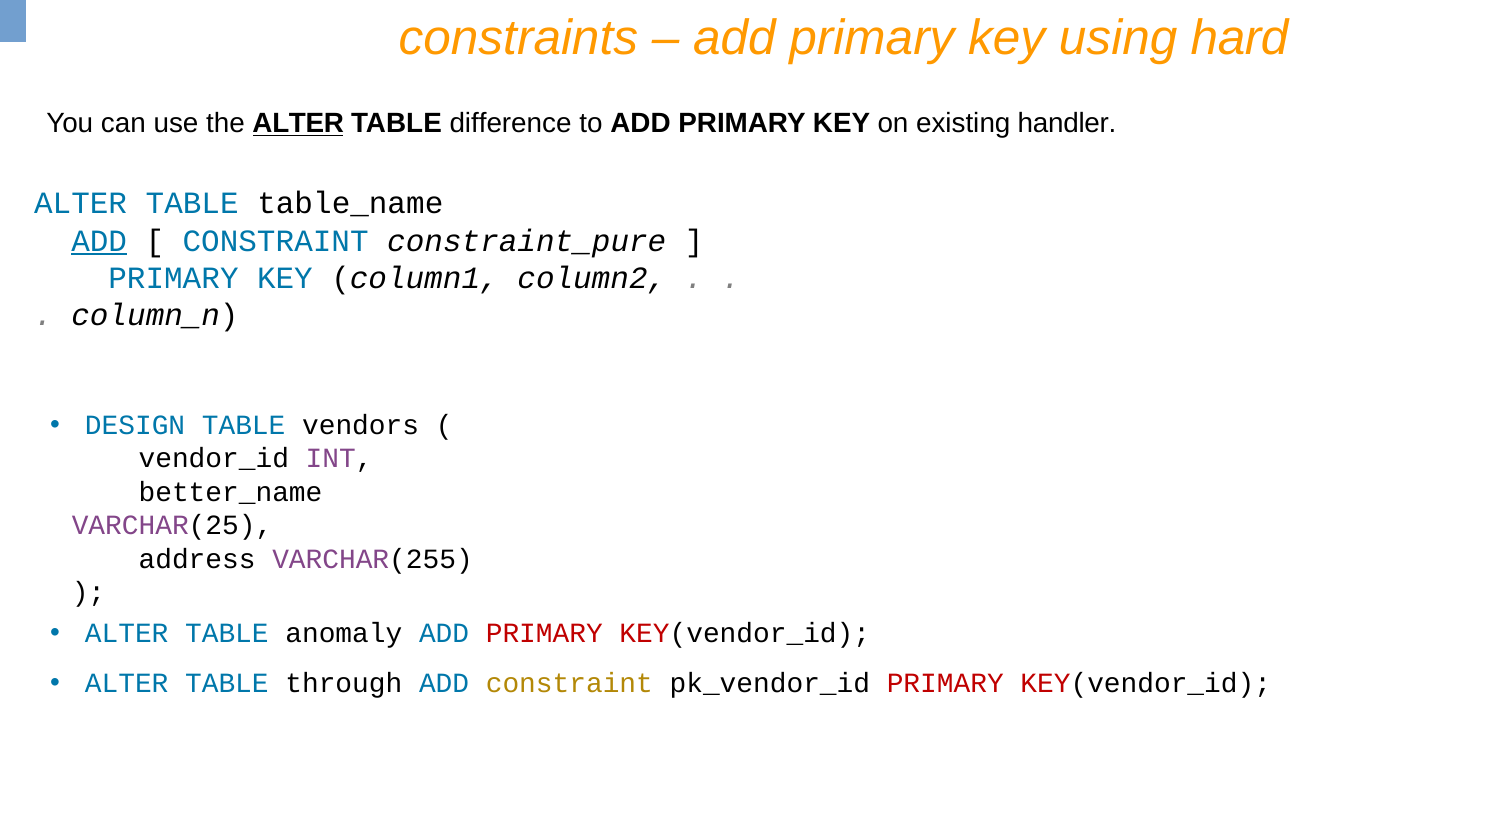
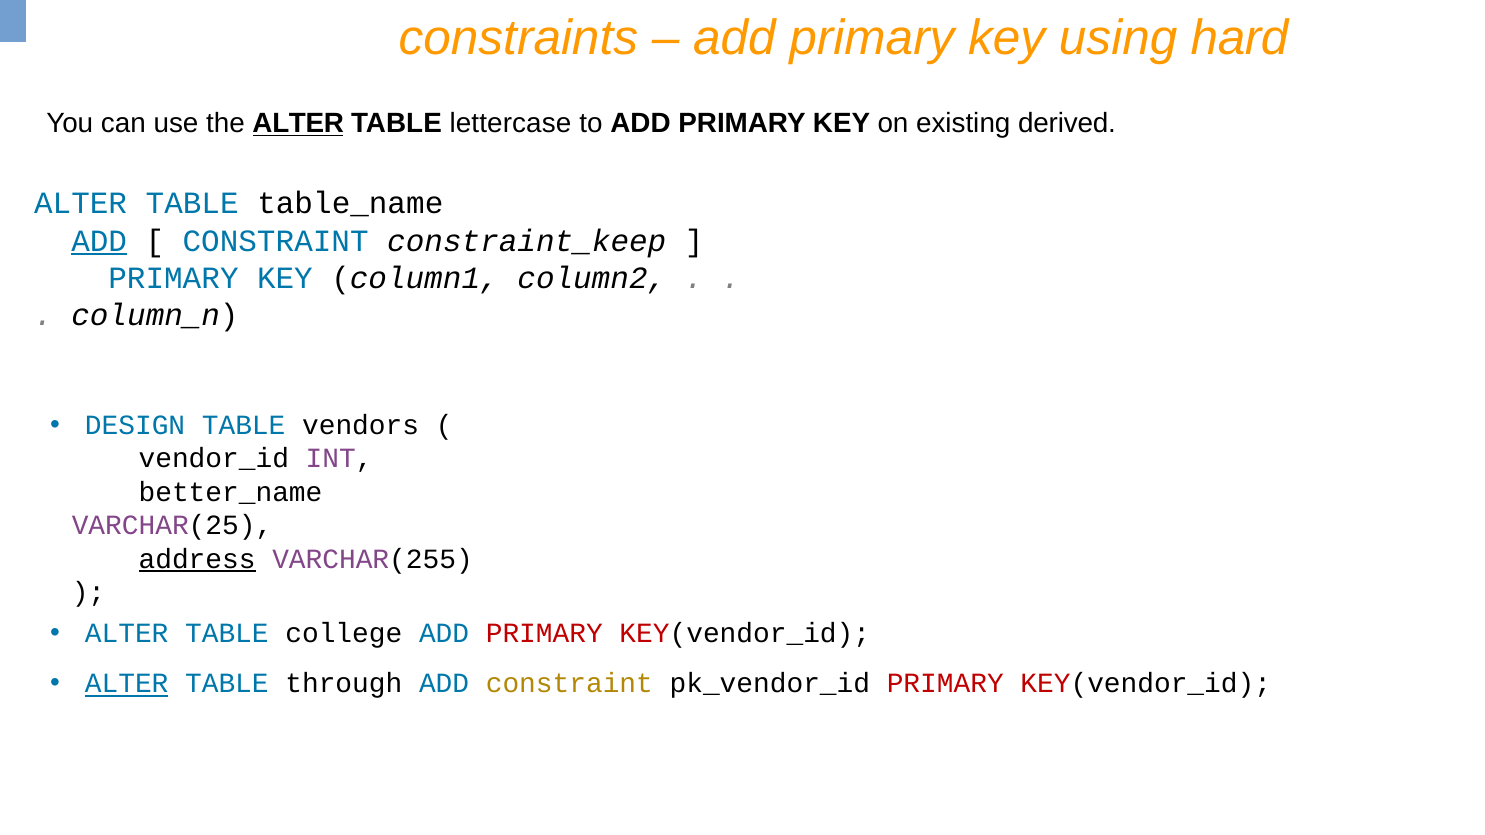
difference: difference -> lettercase
handler: handler -> derived
constraint_pure: constraint_pure -> constraint_keep
address underline: none -> present
anomaly: anomaly -> college
ALTER at (127, 684) underline: none -> present
